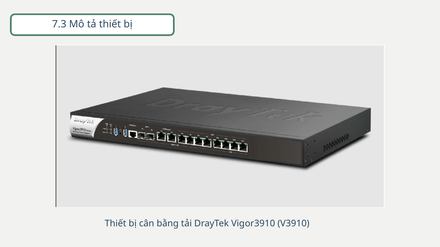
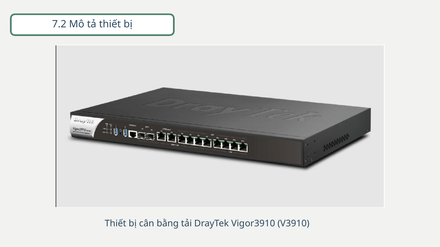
7.3: 7.3 -> 7.2
